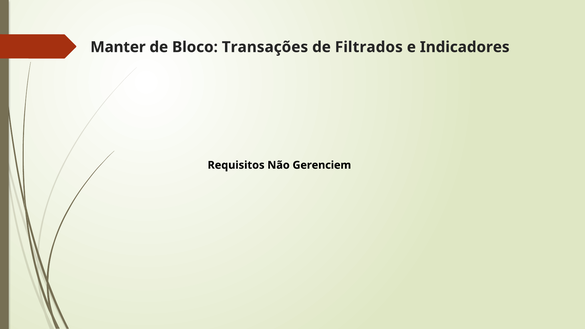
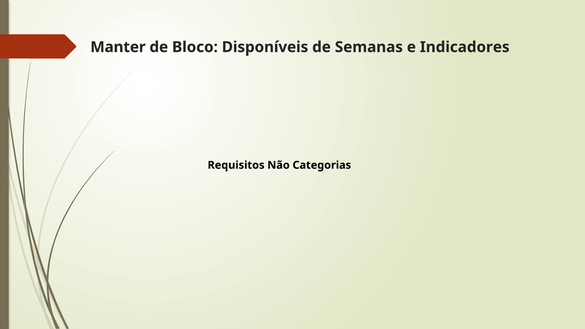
Transações: Transações -> Disponíveis
Filtrados: Filtrados -> Semanas
Gerenciem: Gerenciem -> Categorias
